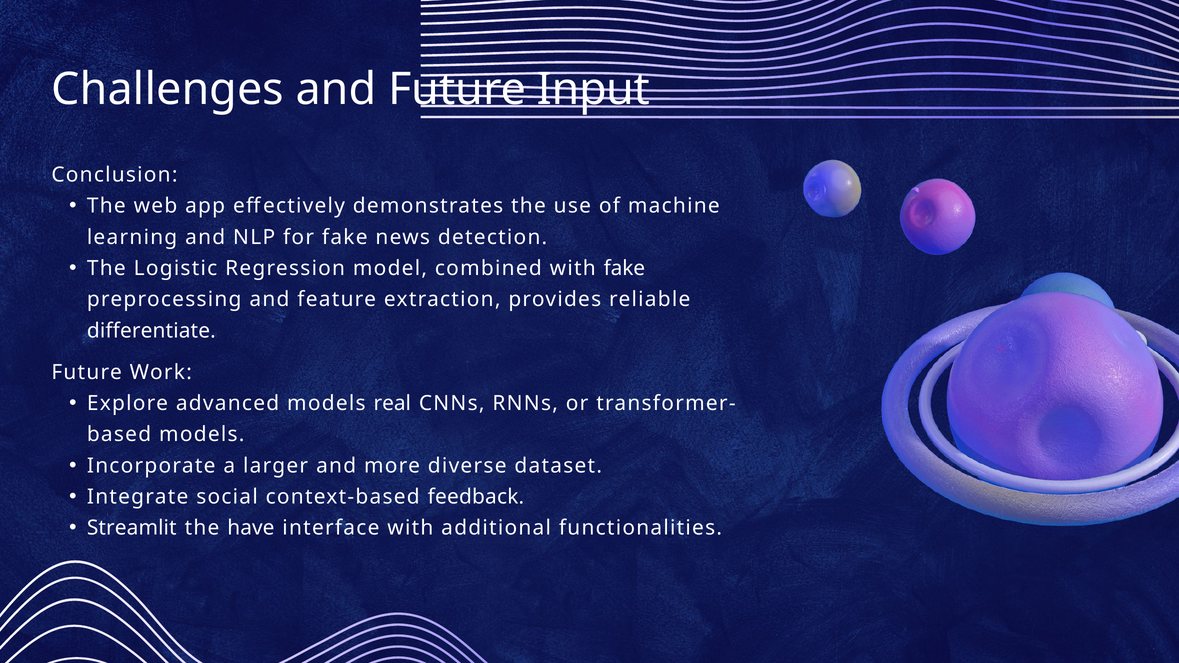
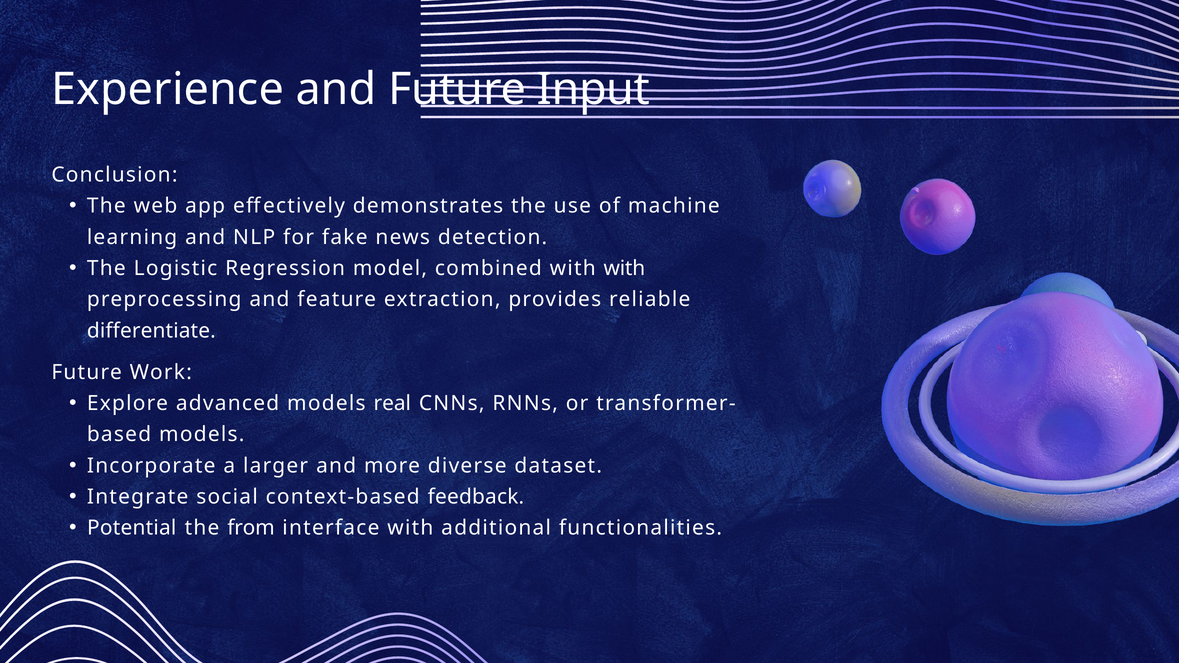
Challenges: Challenges -> Experience
with fake: fake -> with
Streamlit: Streamlit -> Potential
have: have -> from
